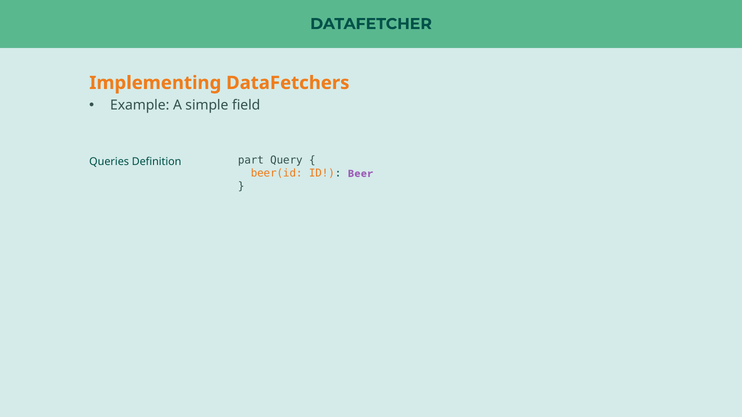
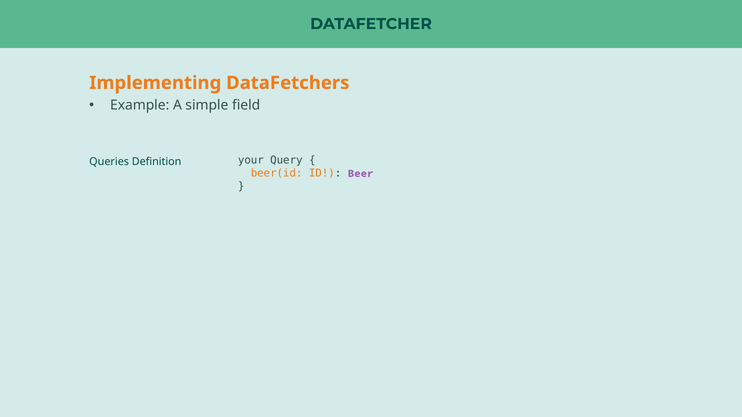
part: part -> your
